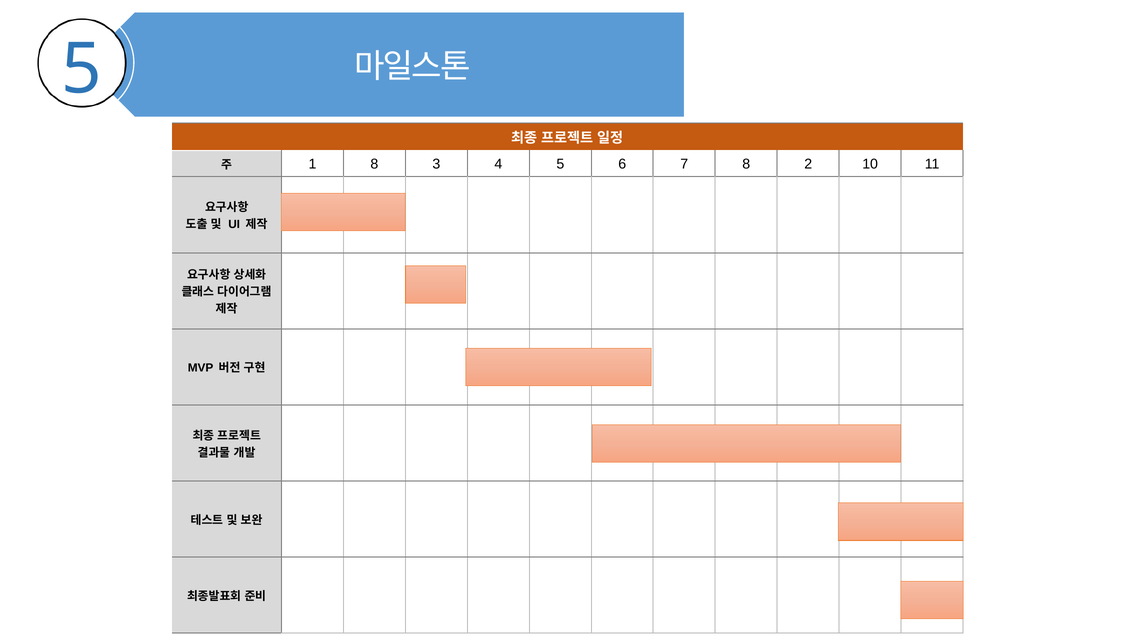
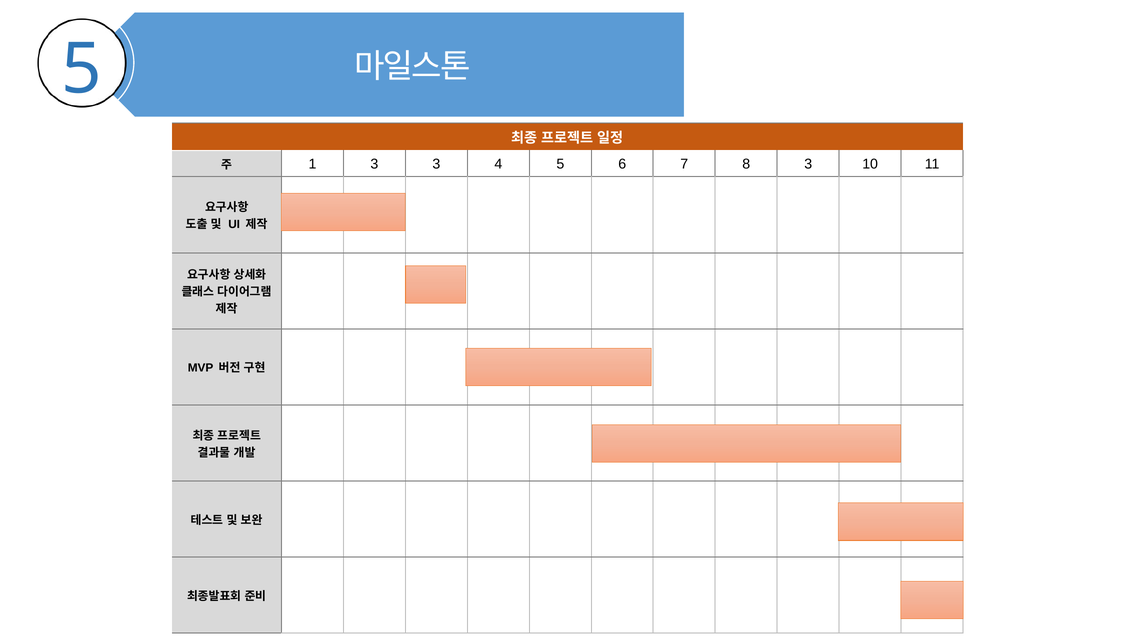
1 8: 8 -> 3
8 2: 2 -> 3
